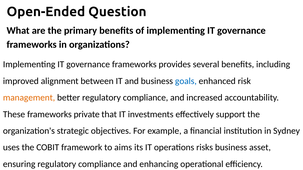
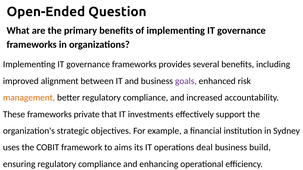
goals colour: blue -> purple
risks: risks -> deal
asset: asset -> build
